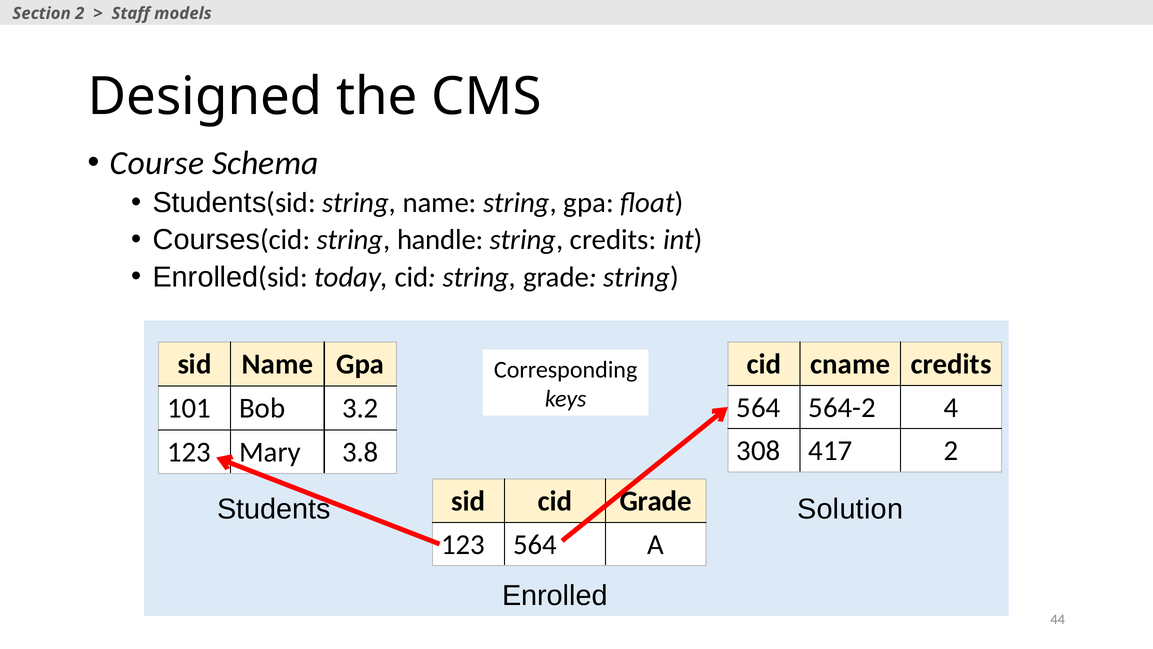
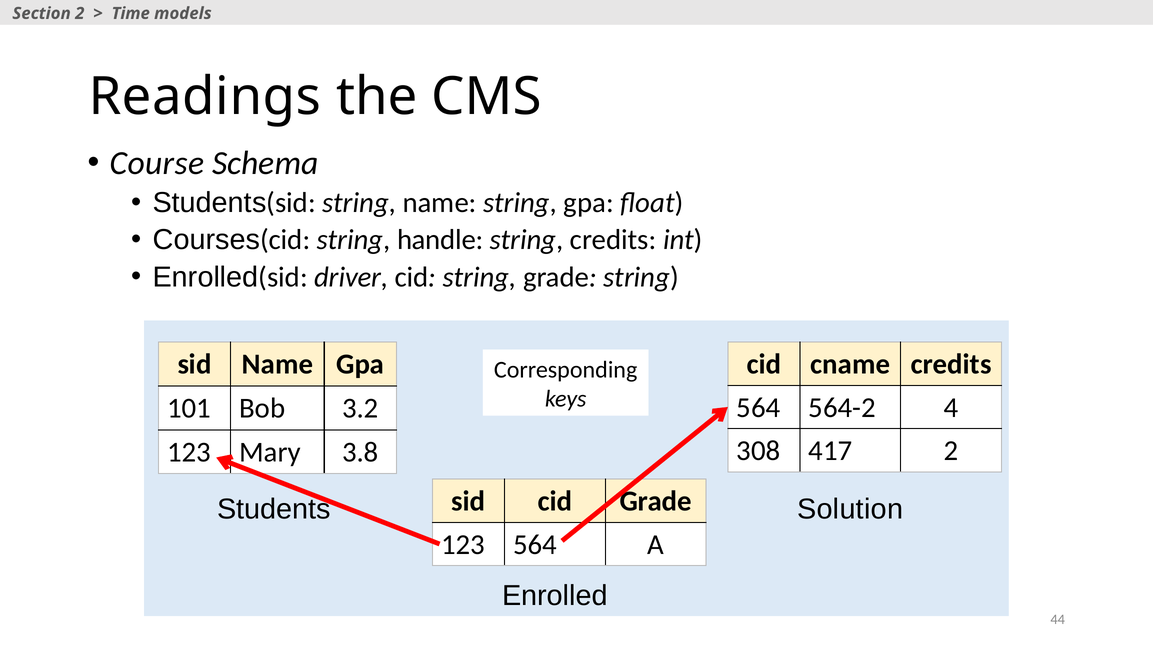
Staff: Staff -> Time
Designed: Designed -> Readings
today: today -> driver
